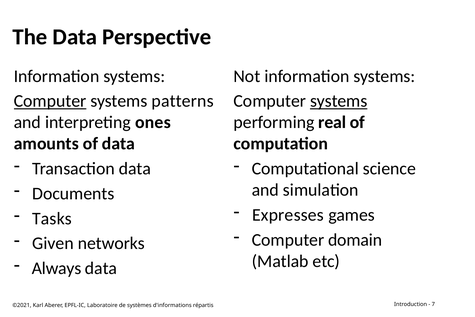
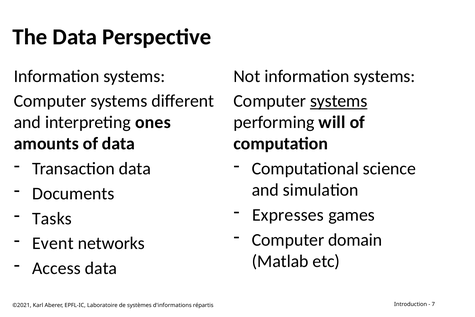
Computer at (50, 101) underline: present -> none
patterns: patterns -> different
real: real -> will
Given: Given -> Event
Always: Always -> Access
